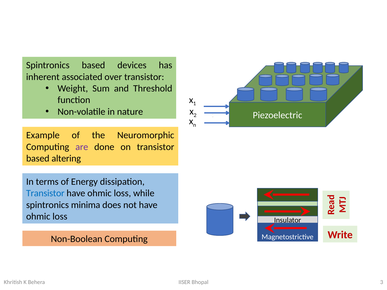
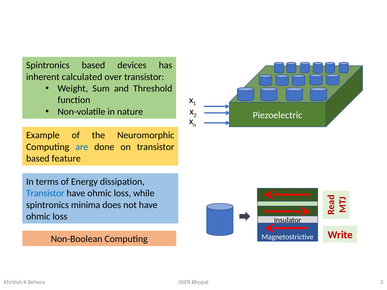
associated: associated -> calculated
are colour: purple -> blue
altering: altering -> feature
